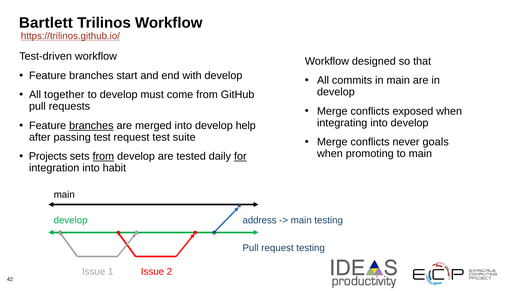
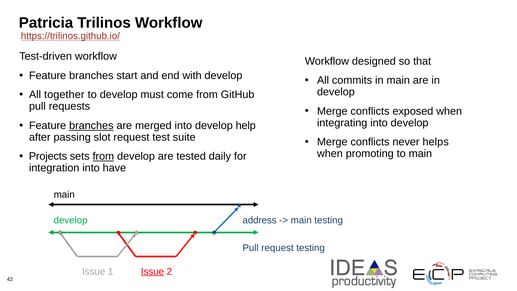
Bartlett: Bartlett -> Patricia
passing test: test -> slot
goals: goals -> helps
for underline: present -> none
habit: habit -> have
Issue at (152, 271) underline: none -> present
